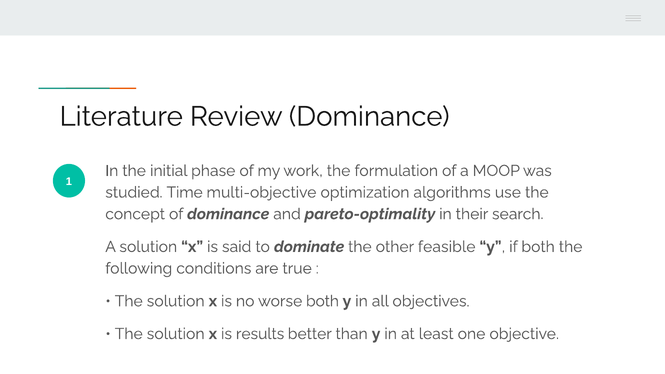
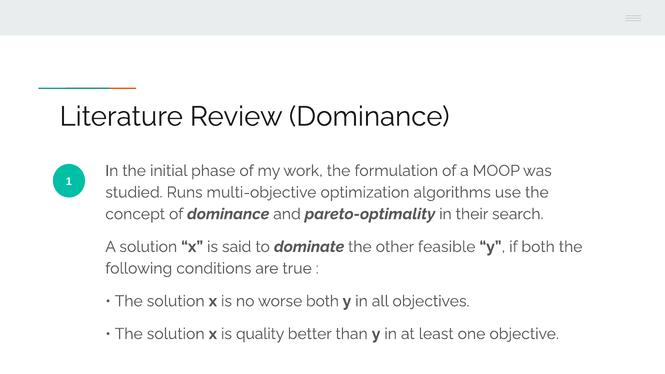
Time: Time -> Runs
results: results -> quality
